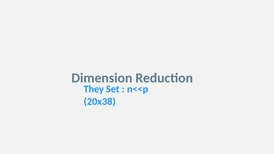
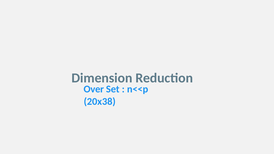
They: They -> Over
